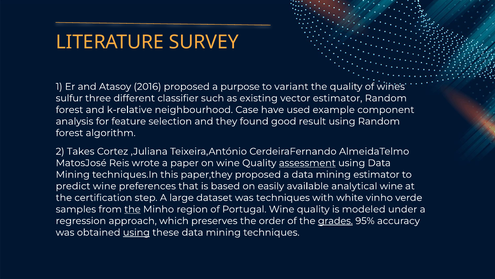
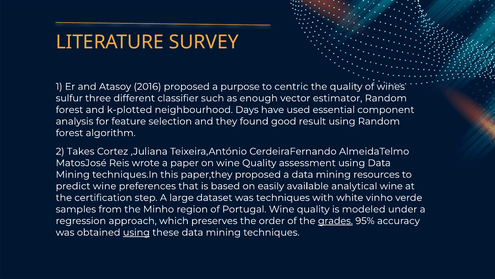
variant: variant -> centric
existing: existing -> enough
k-relative: k-relative -> k-plotted
Case: Case -> Days
example: example -> essential
assessment underline: present -> none
mining estimator: estimator -> resources
the at (132, 209) underline: present -> none
